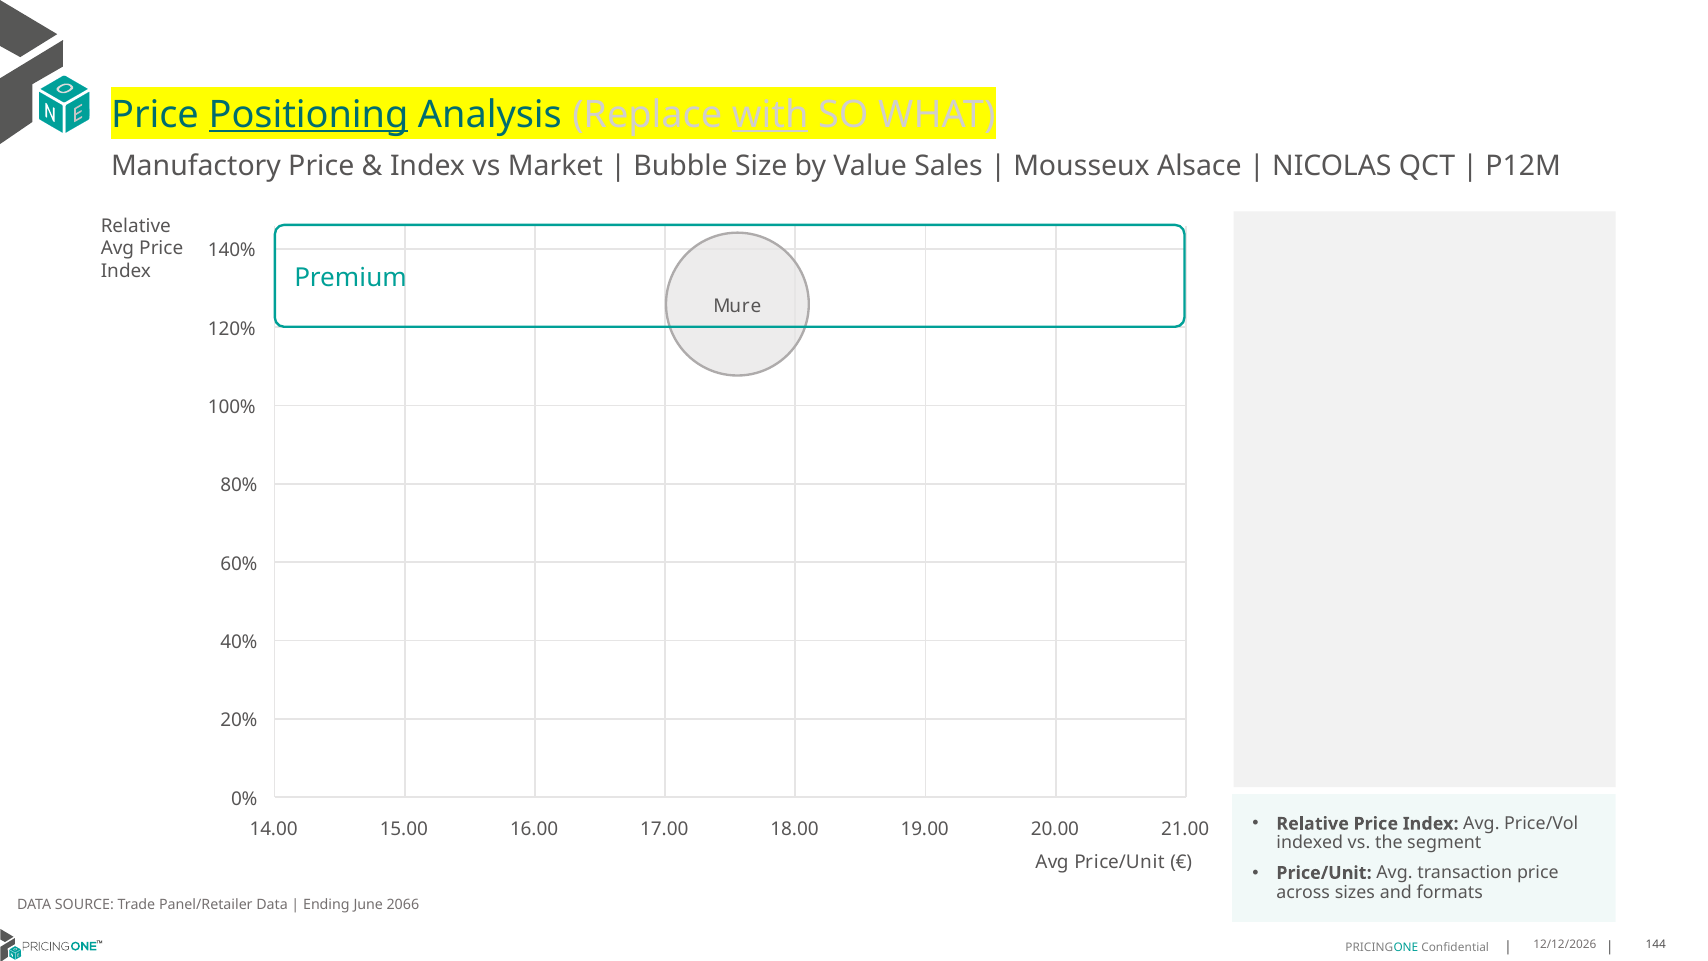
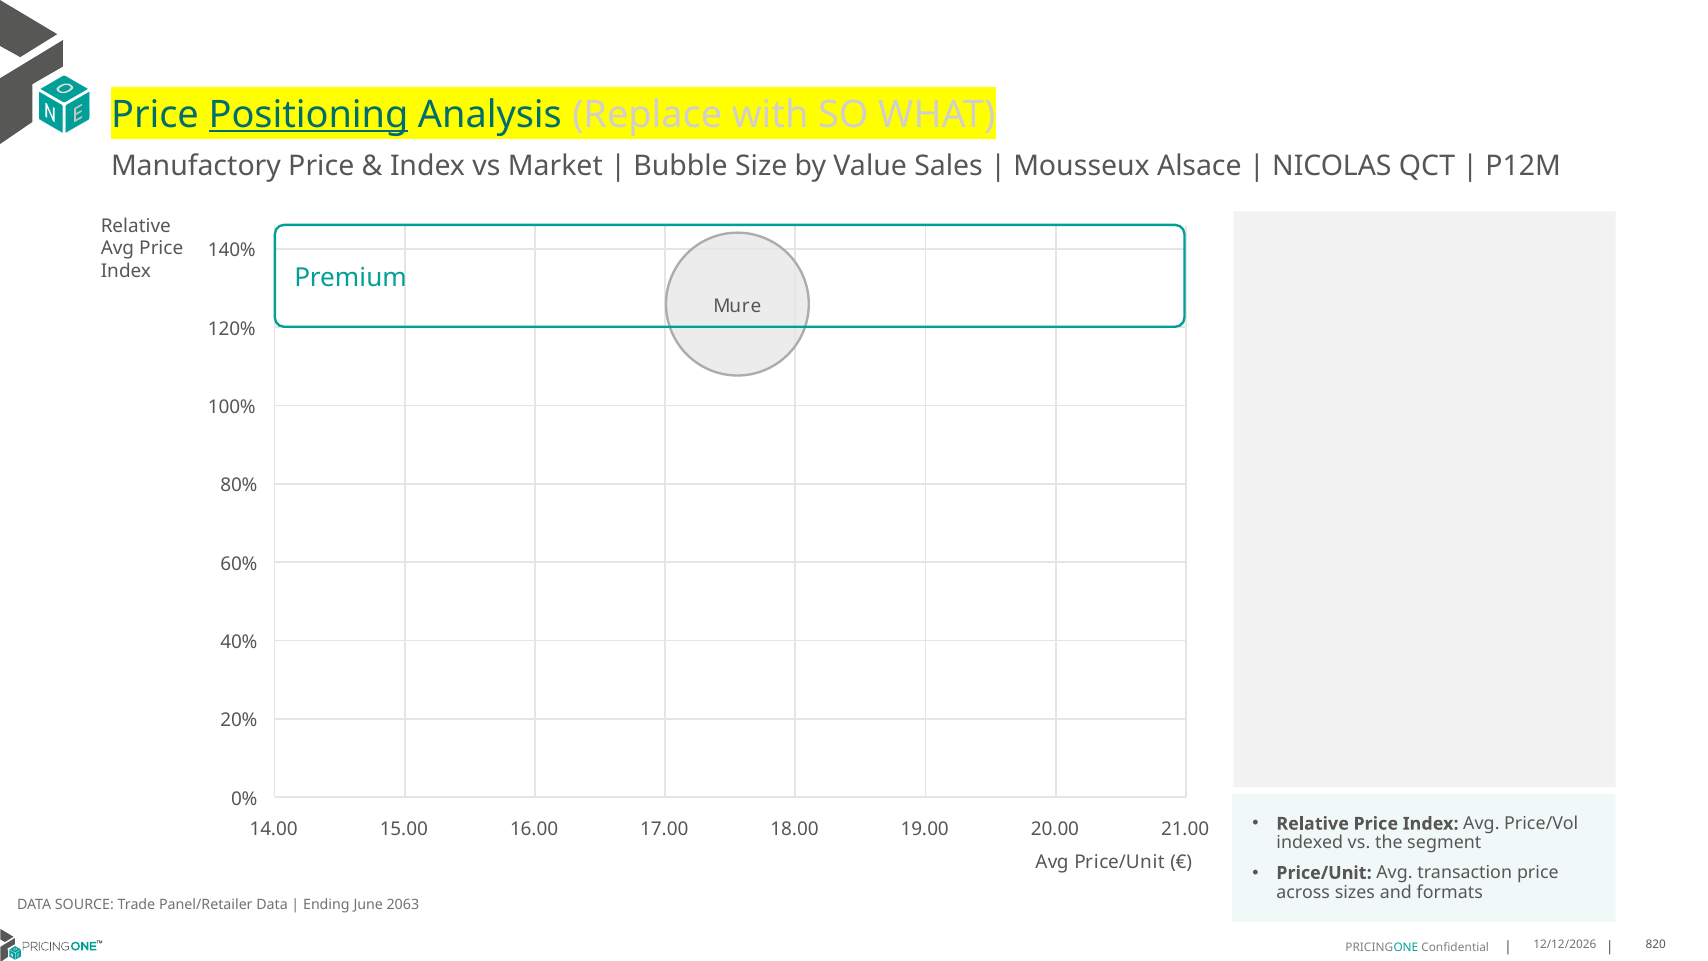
with underline: present -> none
2066: 2066 -> 2063
144: 144 -> 820
